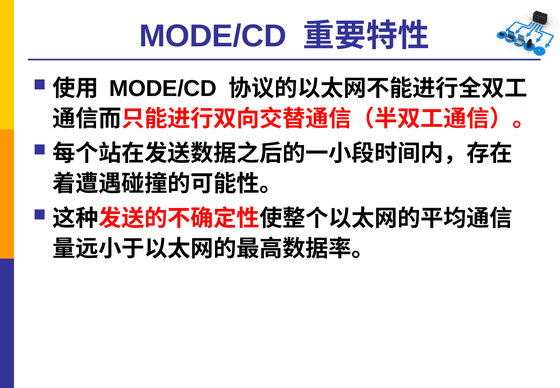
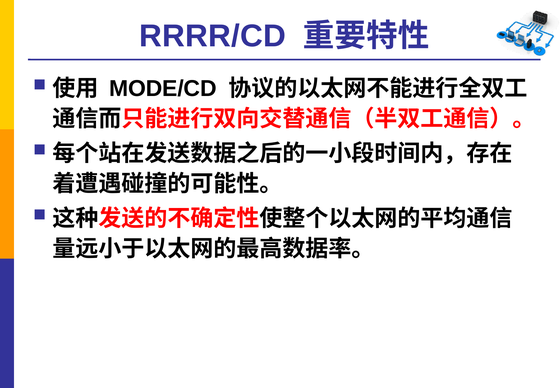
MODE/CD at (213, 36): MODE/CD -> RRRR/CD
